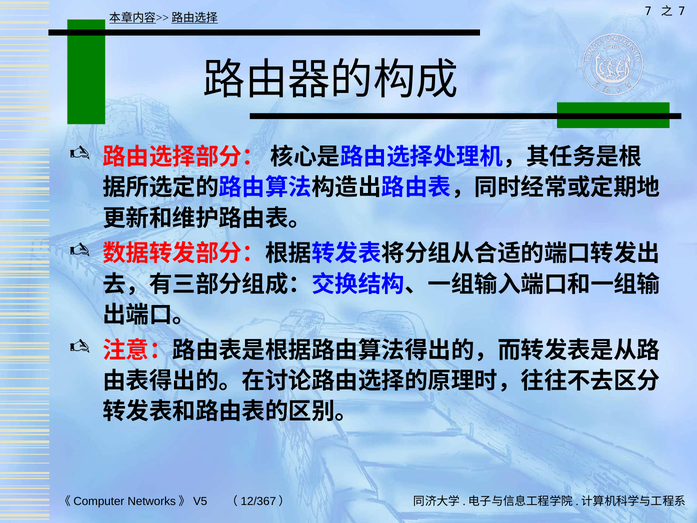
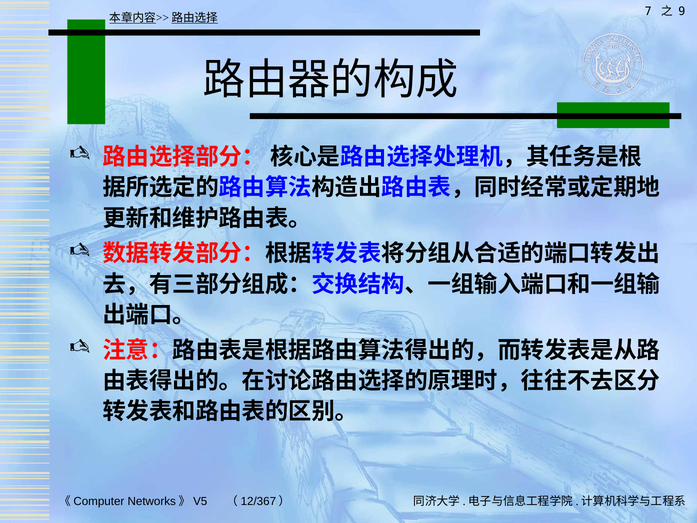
7 at (682, 11): 7 -> 9
